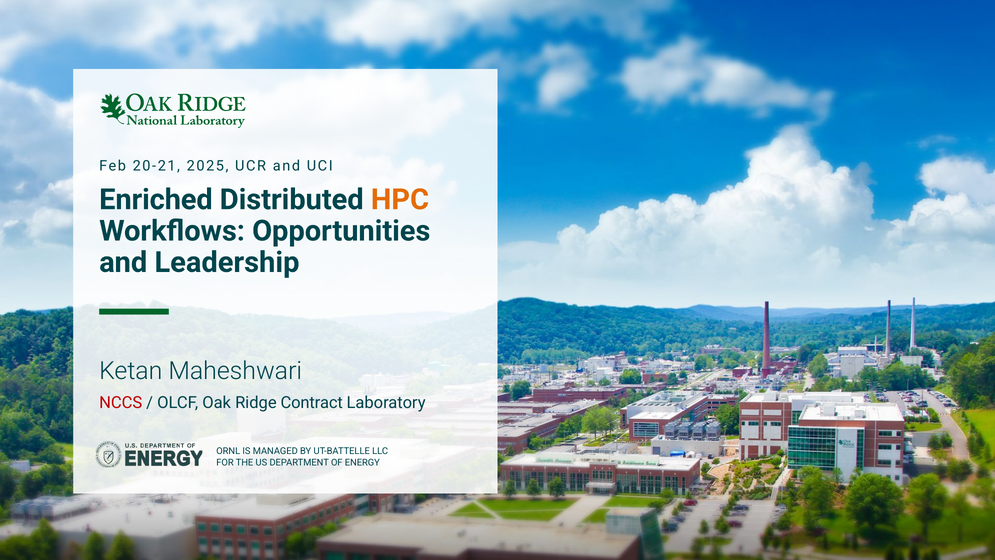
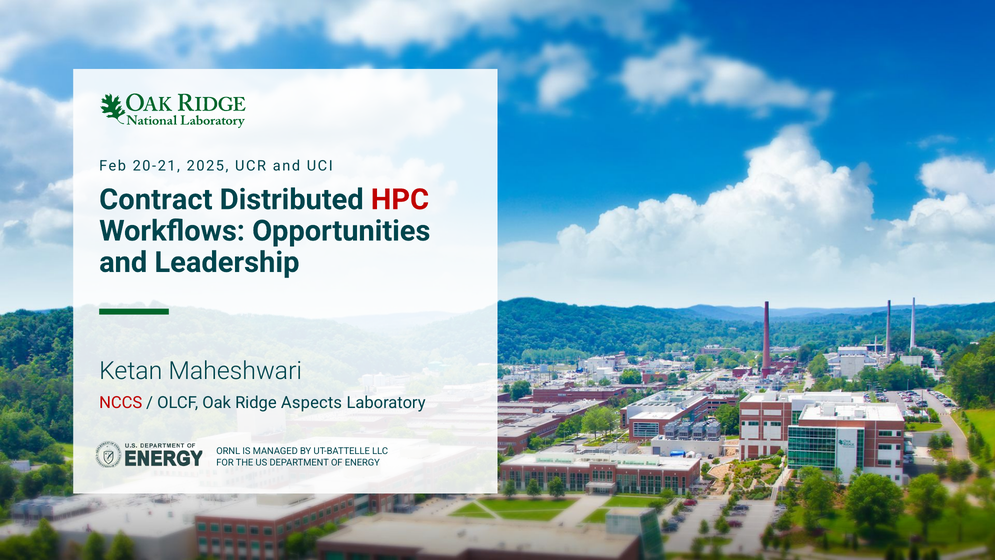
Enriched: Enriched -> Contract
HPC colour: orange -> red
Contract: Contract -> Aspects
